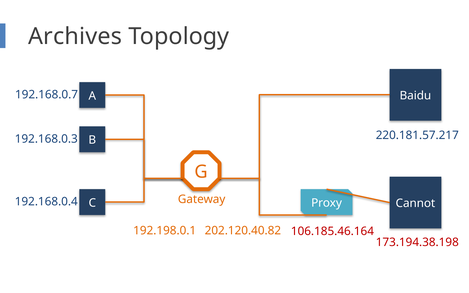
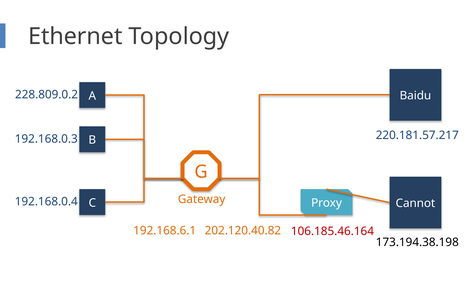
Archives: Archives -> Ethernet
192.168.0.7: 192.168.0.7 -> 228.809.0.2
192.198.0.1: 192.198.0.1 -> 192.168.6.1
173.194.38.198 colour: red -> black
